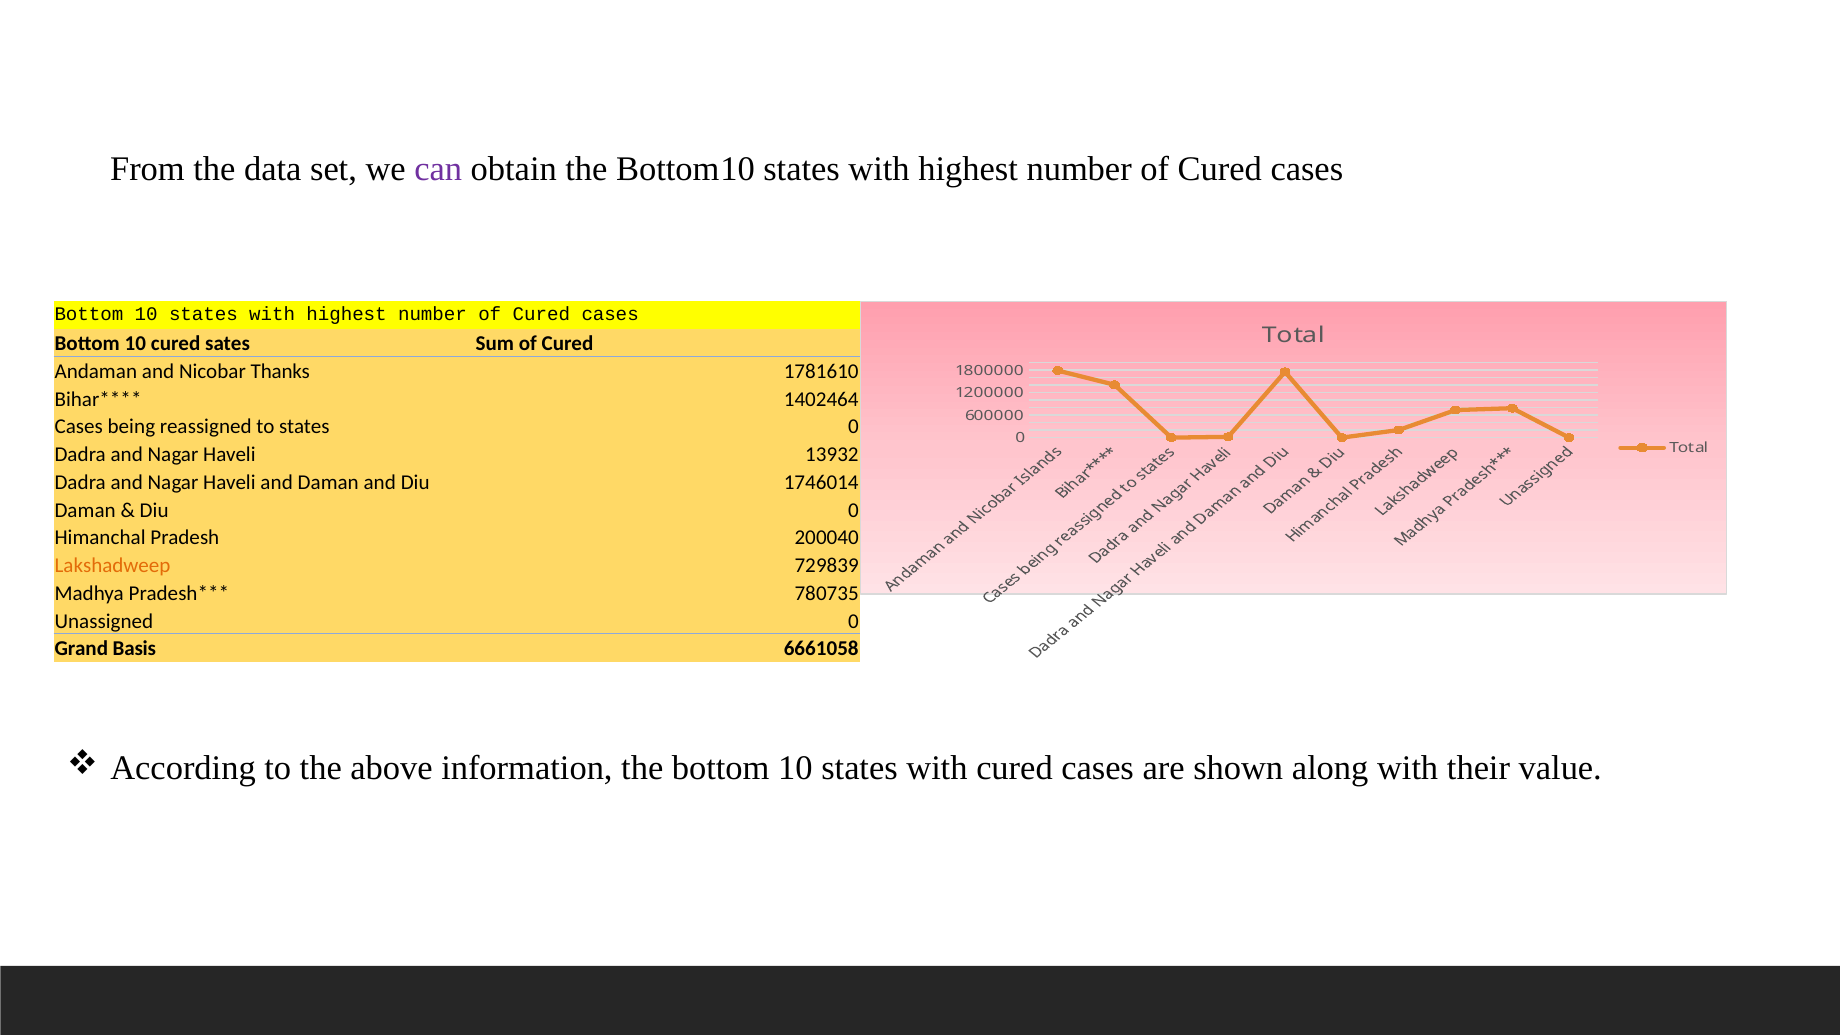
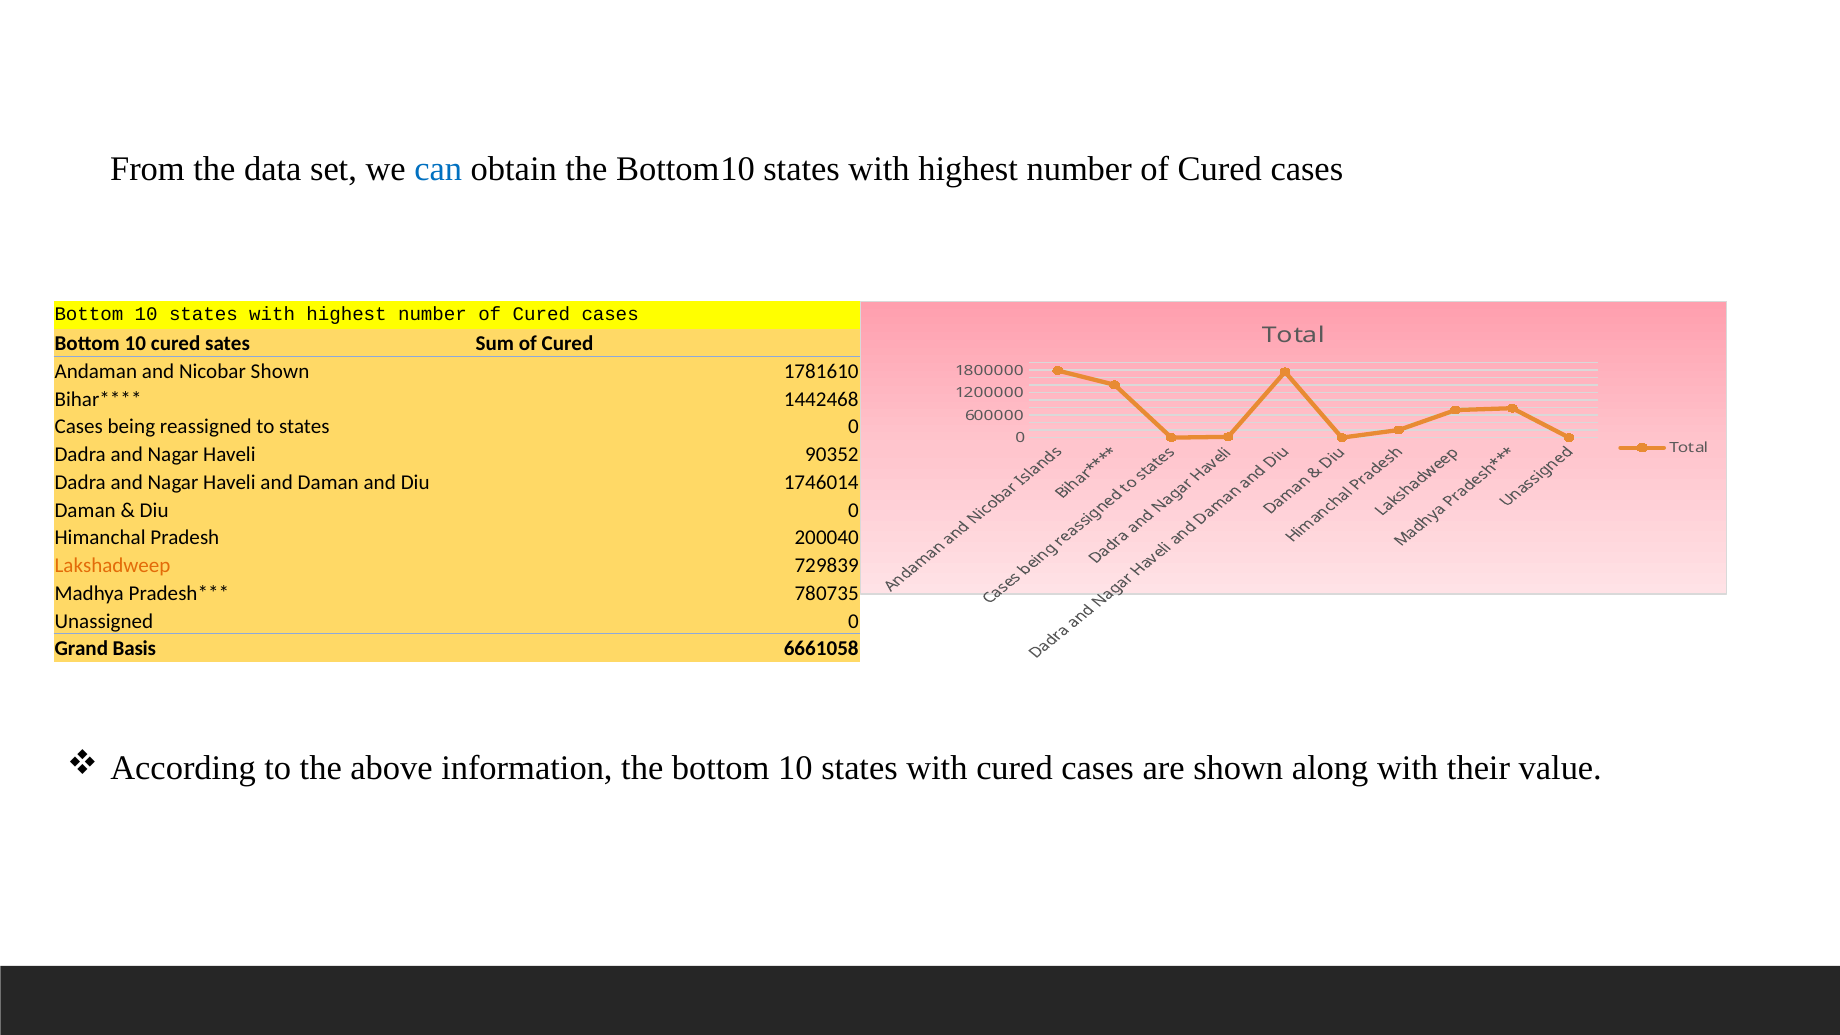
can colour: purple -> blue
Nicobar Thanks: Thanks -> Shown
1402464: 1402464 -> 1442468
13932: 13932 -> 90352
